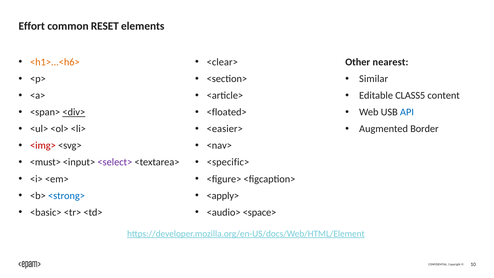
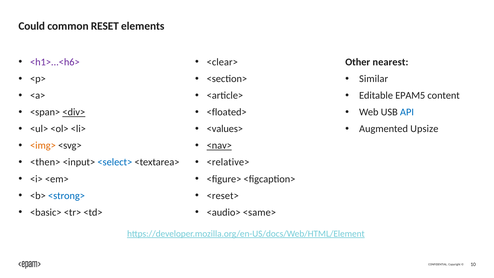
Effort: Effort -> Could
<h1>...<h6> colour: orange -> purple
CLASS5: CLASS5 -> EPAM5
<easier>: <easier> -> <values>
Border: Border -> Upsize
<img> colour: red -> orange
<nav> underline: none -> present
<must>: <must> -> <then>
<select> colour: purple -> blue
<specific>: <specific> -> <relative>
<apply>: <apply> -> <reset>
<space>: <space> -> <same>
